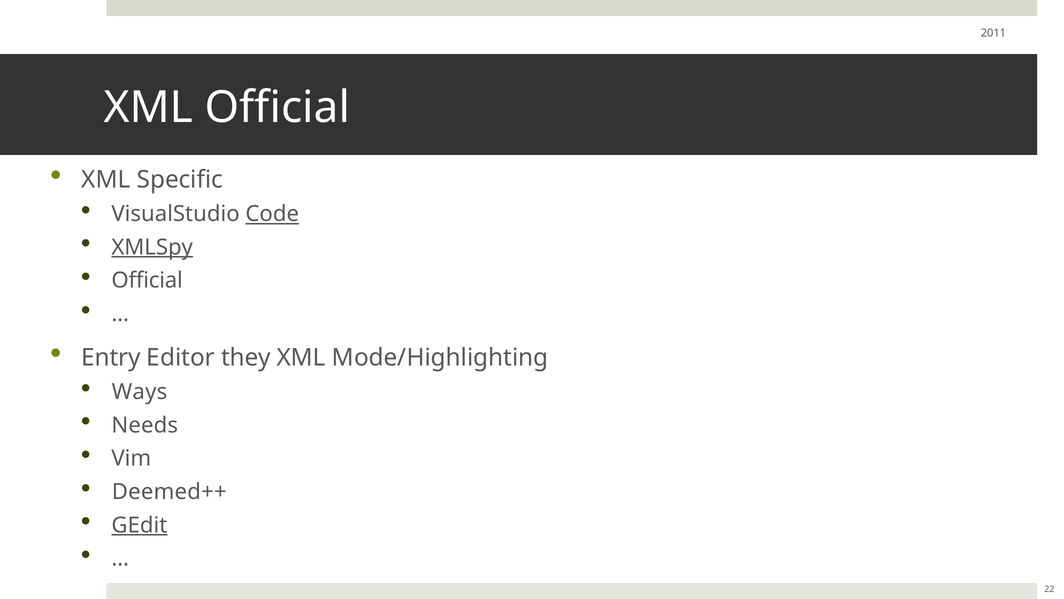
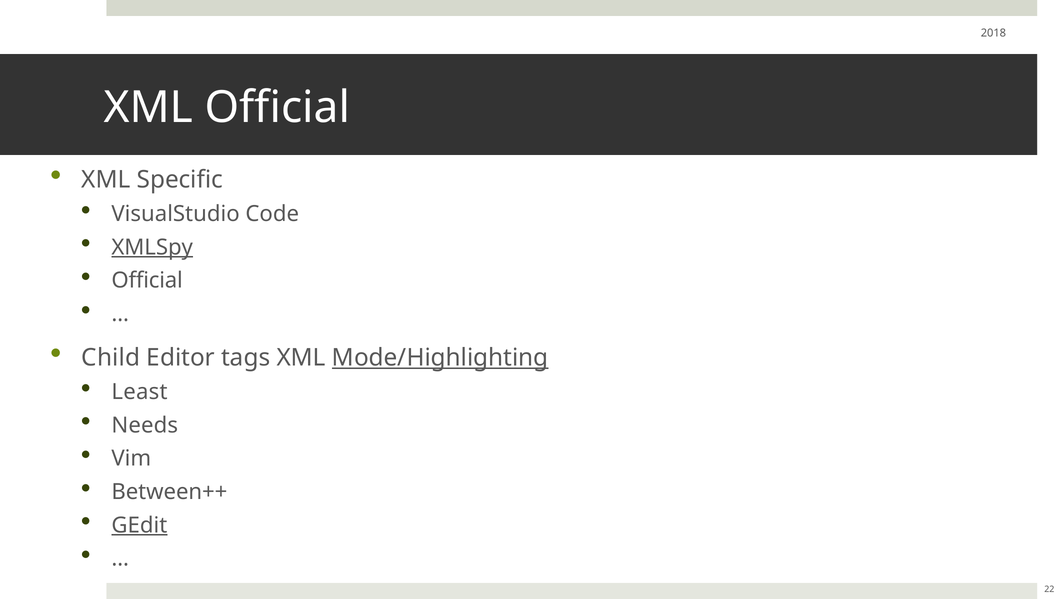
2011: 2011 -> 2018
Code underline: present -> none
Entry: Entry -> Child
they: they -> tags
Mode/Highlighting underline: none -> present
Ways: Ways -> Least
Deemed++: Deemed++ -> Between++
